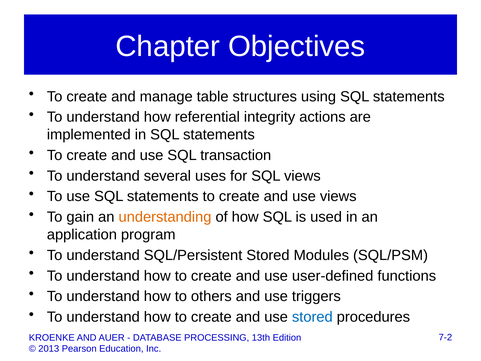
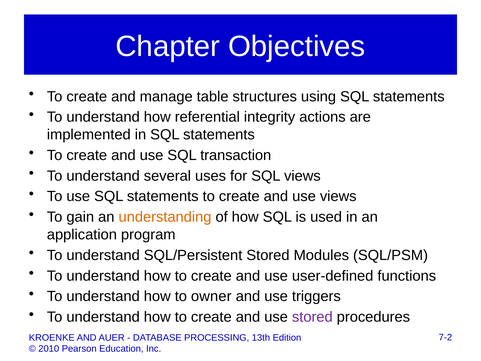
others: others -> owner
stored at (312, 317) colour: blue -> purple
2013: 2013 -> 2010
